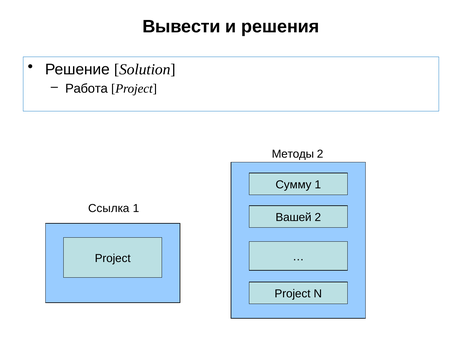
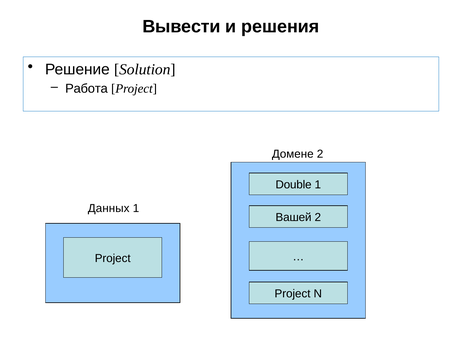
Методы: Методы -> Домене
Сумму: Сумму -> Double
Ссылка: Ссылка -> Данных
